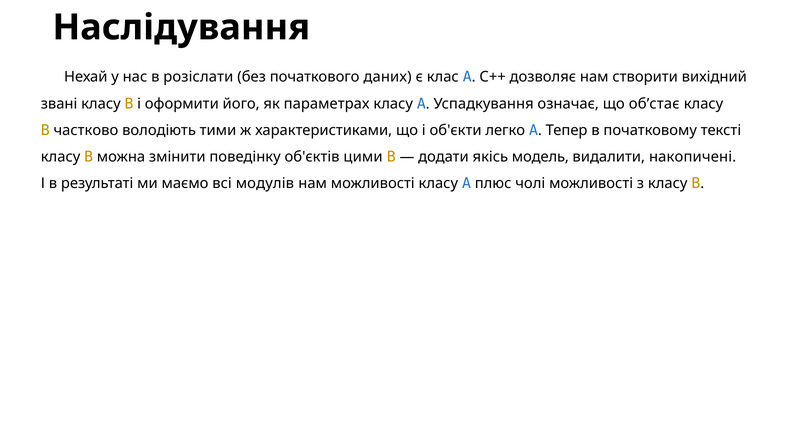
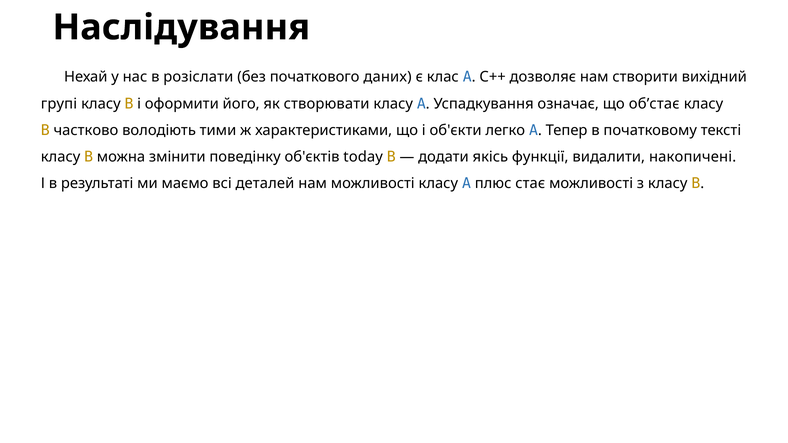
звані: звані -> групі
параметрах: параметрах -> створювати
цими: цими -> today
модель: модель -> функції
модулів: модулів -> деталей
чолі: чолі -> стає
